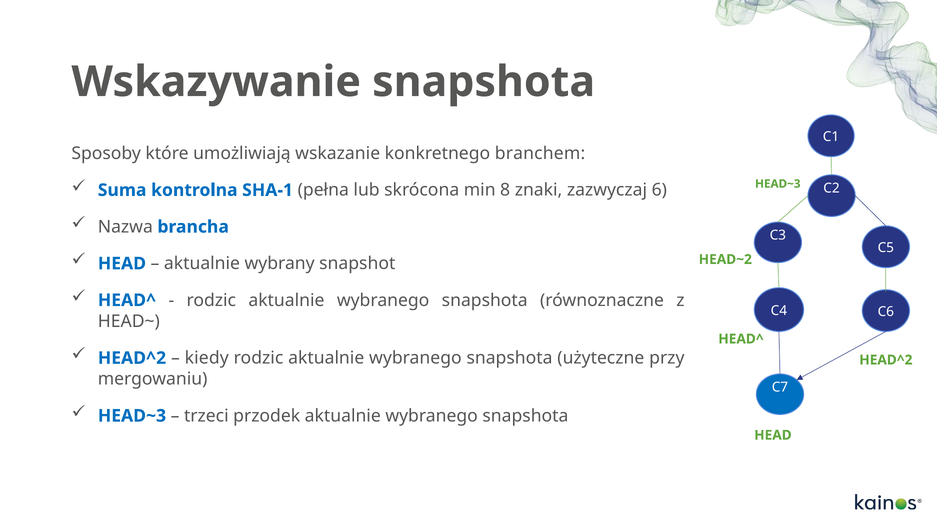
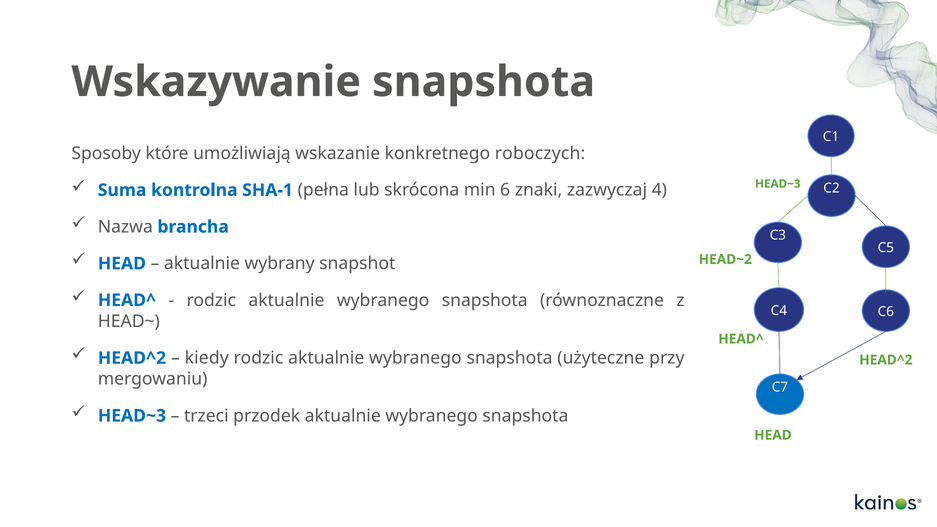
branchem: branchem -> roboczych
8: 8 -> 6
6: 6 -> 4
